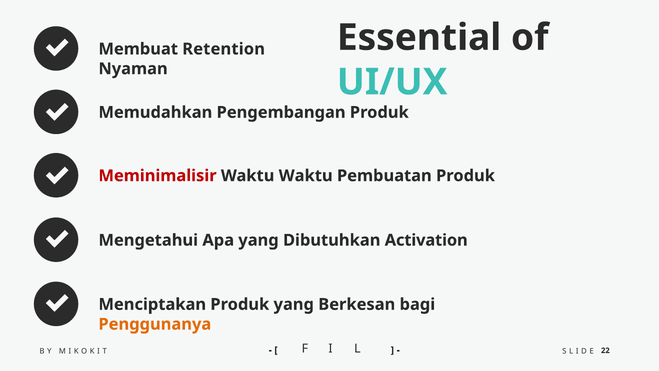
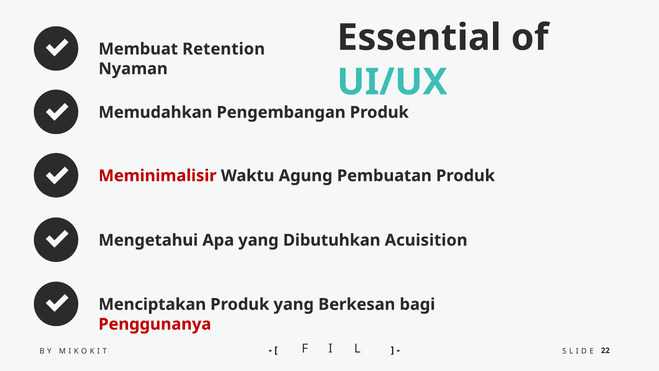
Waktu Waktu: Waktu -> Agung
Activation: Activation -> Acuisition
Penggunanya colour: orange -> red
